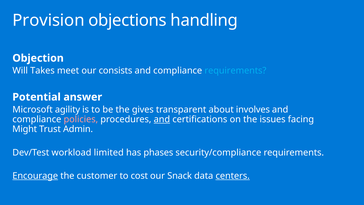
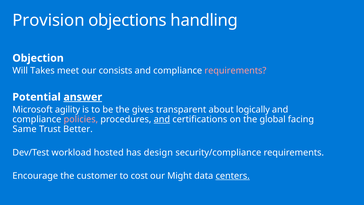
requirements at (235, 71) colour: light blue -> pink
answer underline: none -> present
involves: involves -> logically
issues: issues -> global
Might: Might -> Same
Admin: Admin -> Better
limited: limited -> hosted
phases: phases -> design
Encourage underline: present -> none
Snack: Snack -> Might
